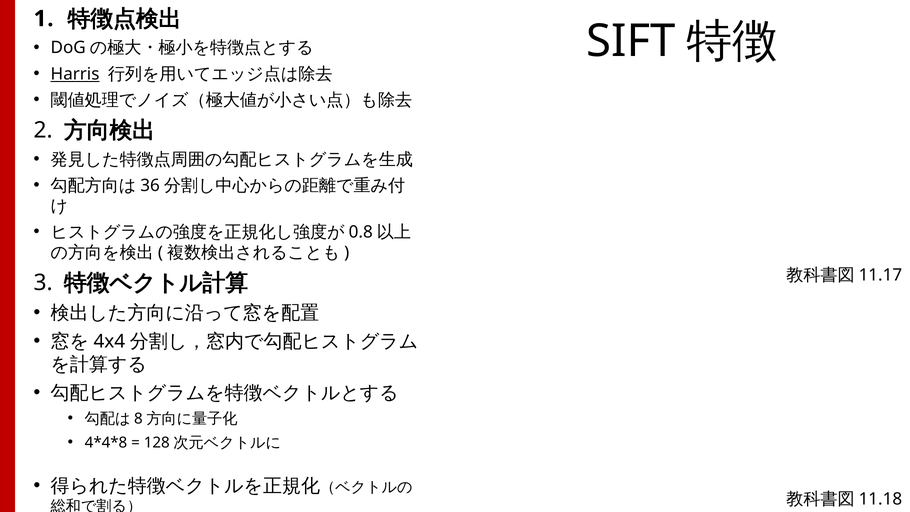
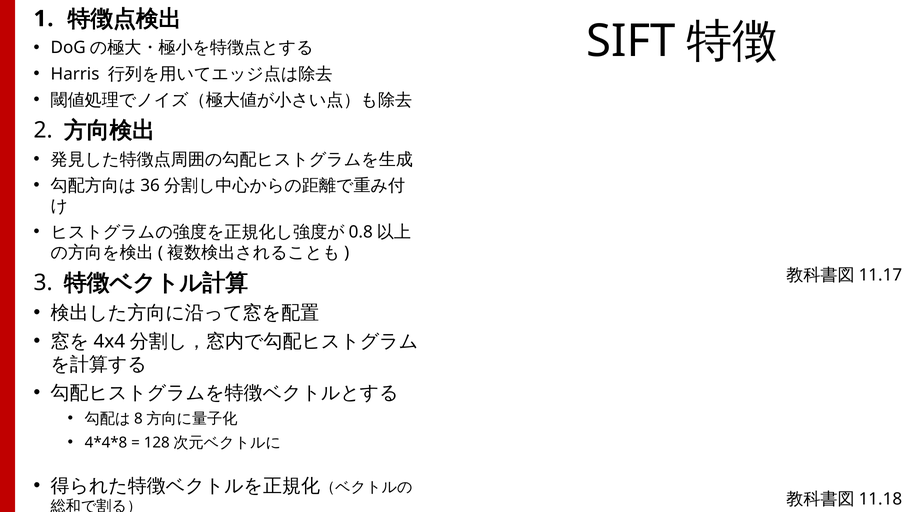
Harris underline: present -> none
